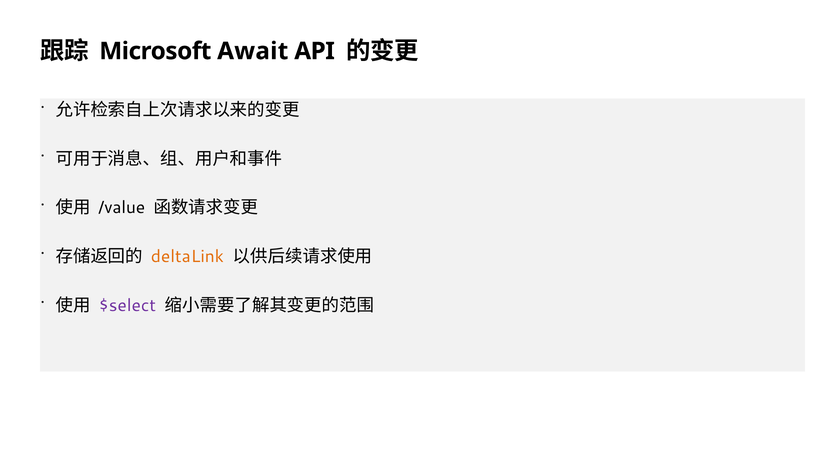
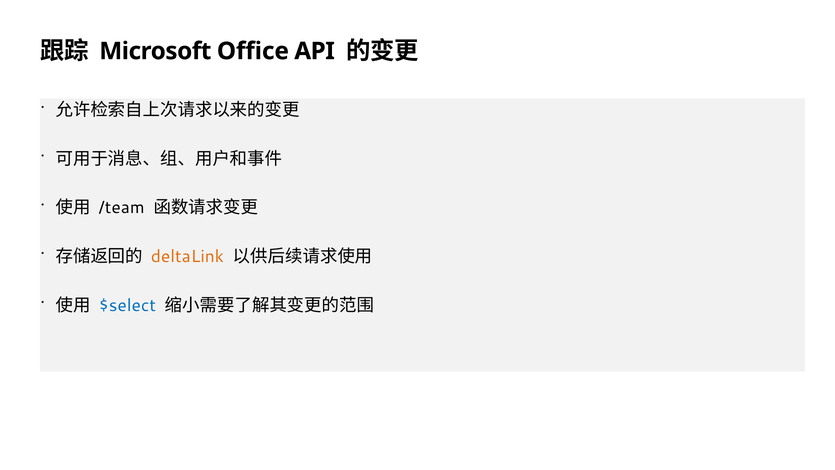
Await: Await -> Office
/value: /value -> /team
$select colour: purple -> blue
